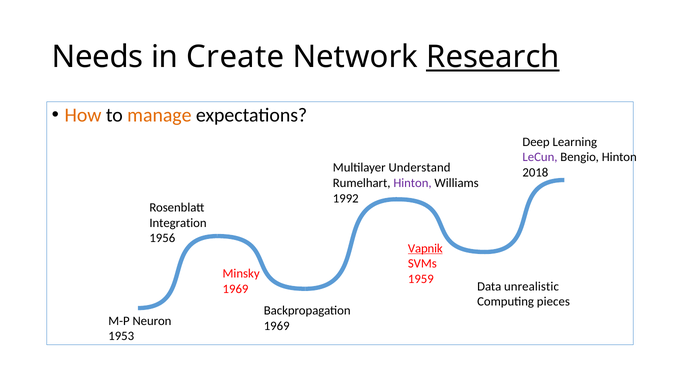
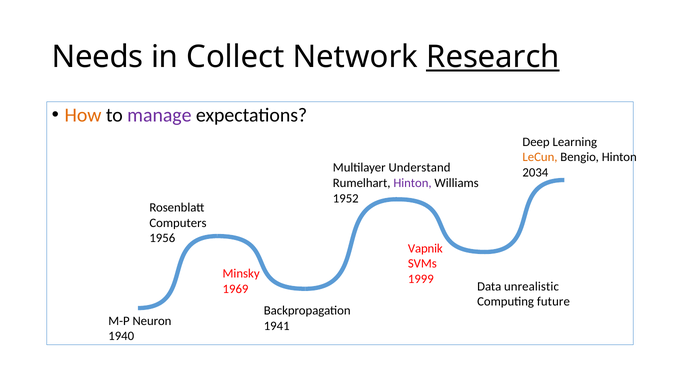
Create: Create -> Collect
manage colour: orange -> purple
LeCun colour: purple -> orange
2018: 2018 -> 2034
1992: 1992 -> 1952
Integration: Integration -> Computers
Vapnik underline: present -> none
1959: 1959 -> 1999
pieces: pieces -> future
1969 at (277, 325): 1969 -> 1941
1953: 1953 -> 1940
